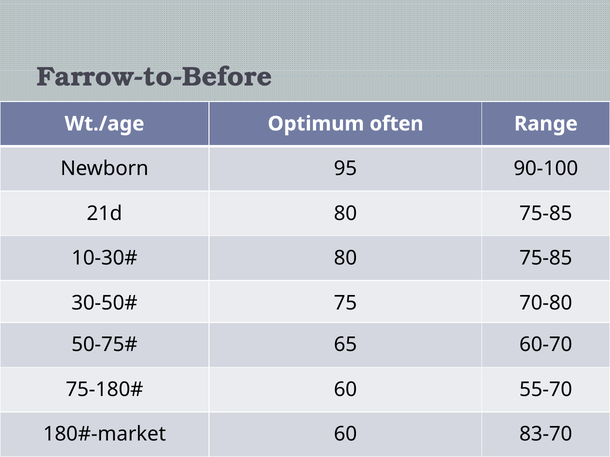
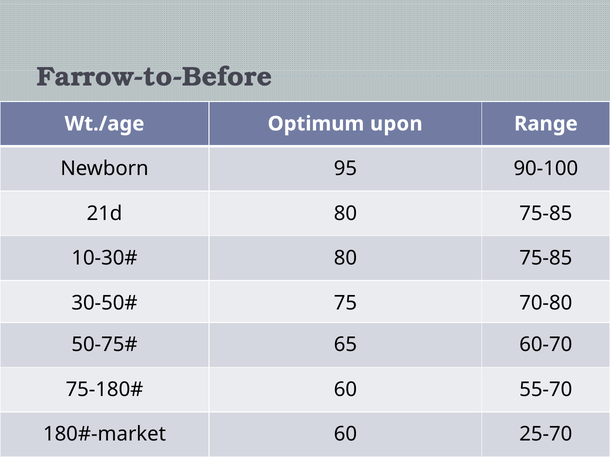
often: often -> upon
83-70: 83-70 -> 25-70
